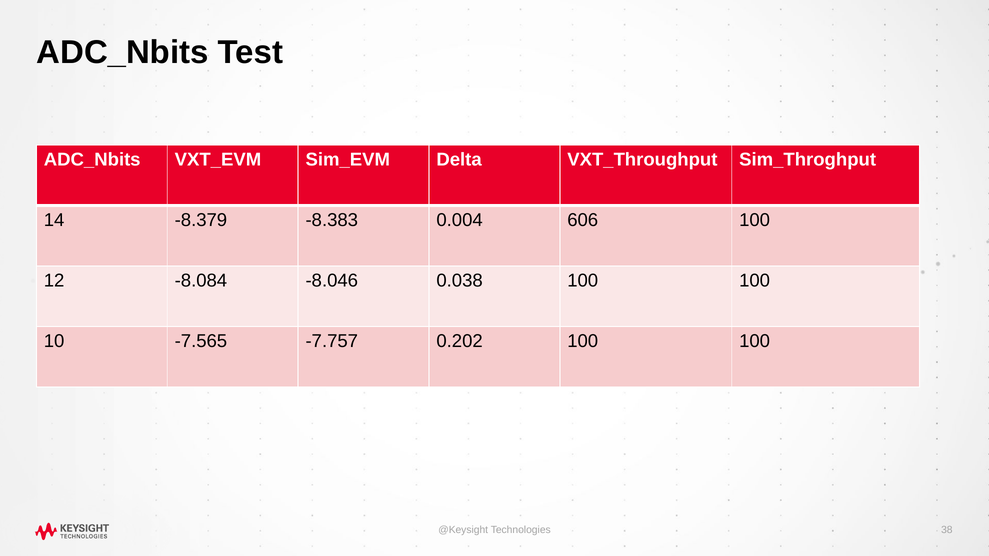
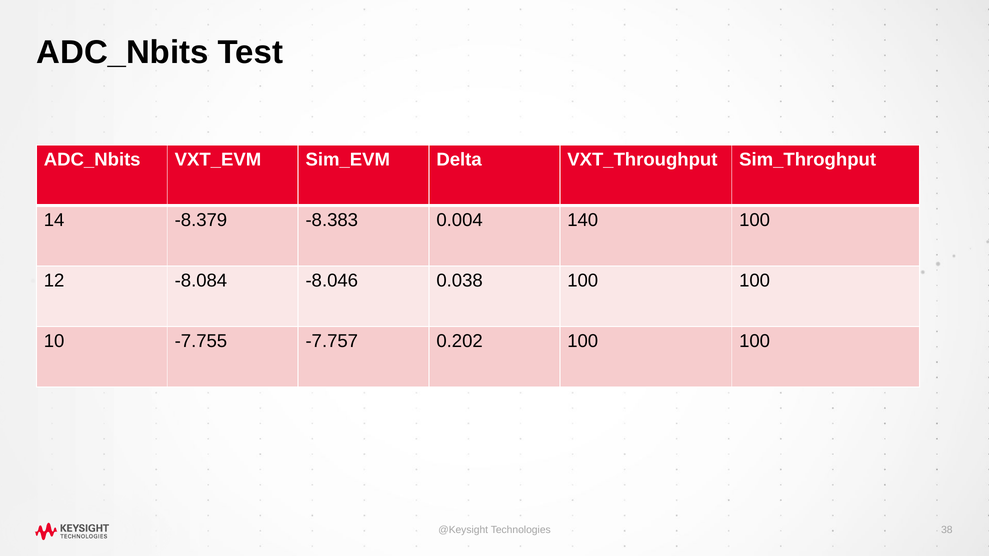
606: 606 -> 140
-7.565: -7.565 -> -7.755
